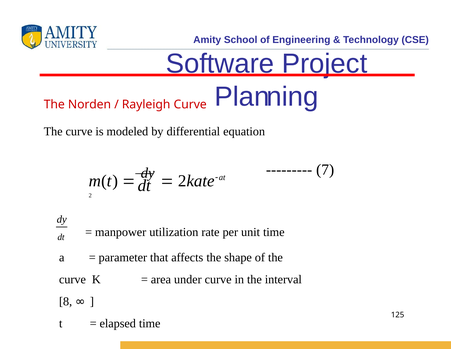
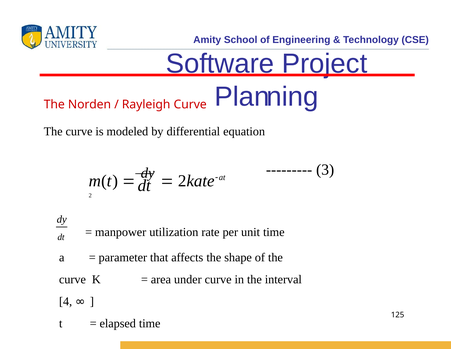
7: 7 -> 3
8: 8 -> 4
